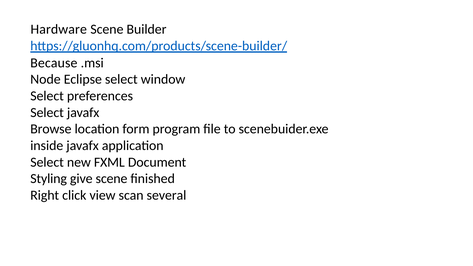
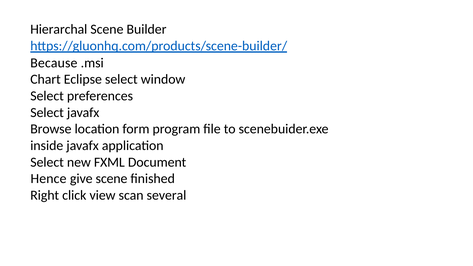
Hardware: Hardware -> Hierarchal
Node: Node -> Chart
Styling: Styling -> Hence
